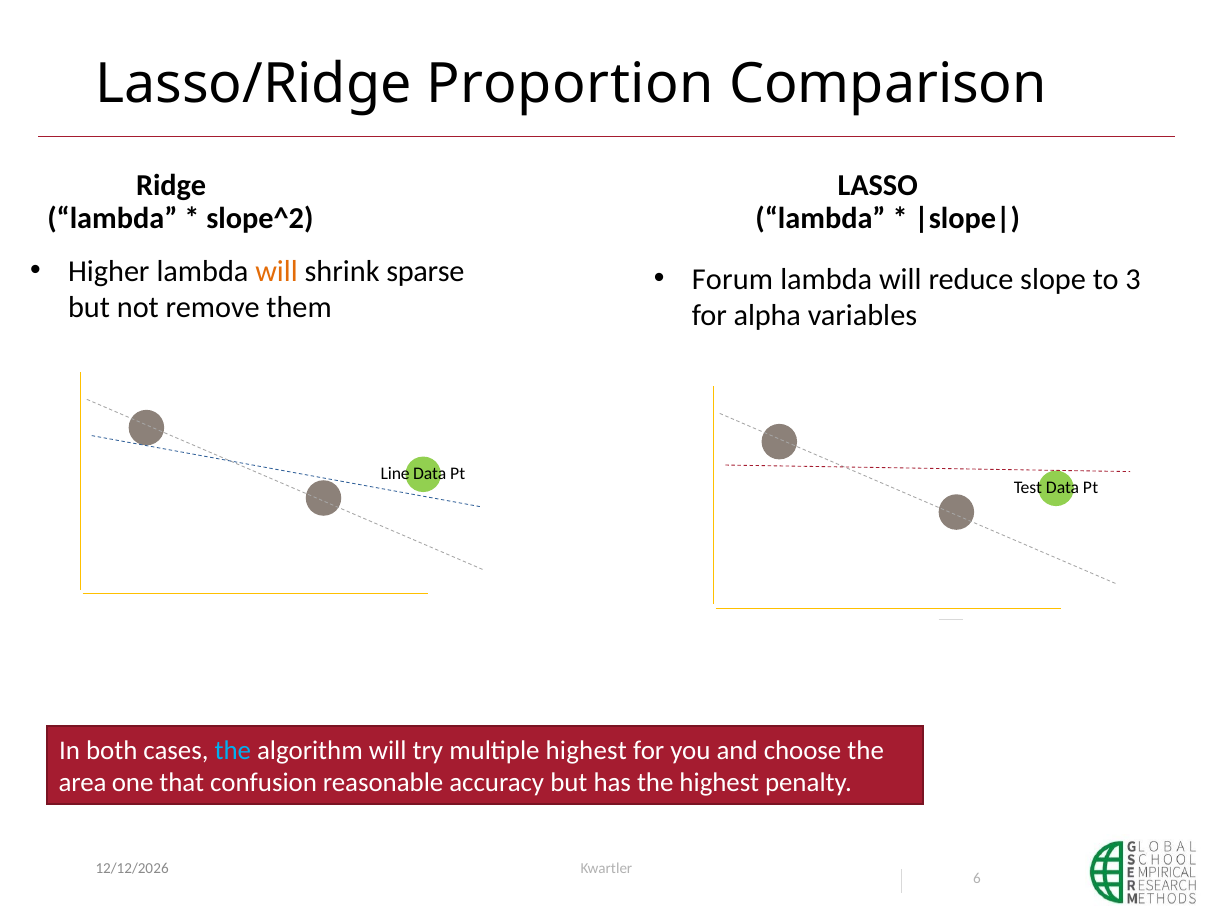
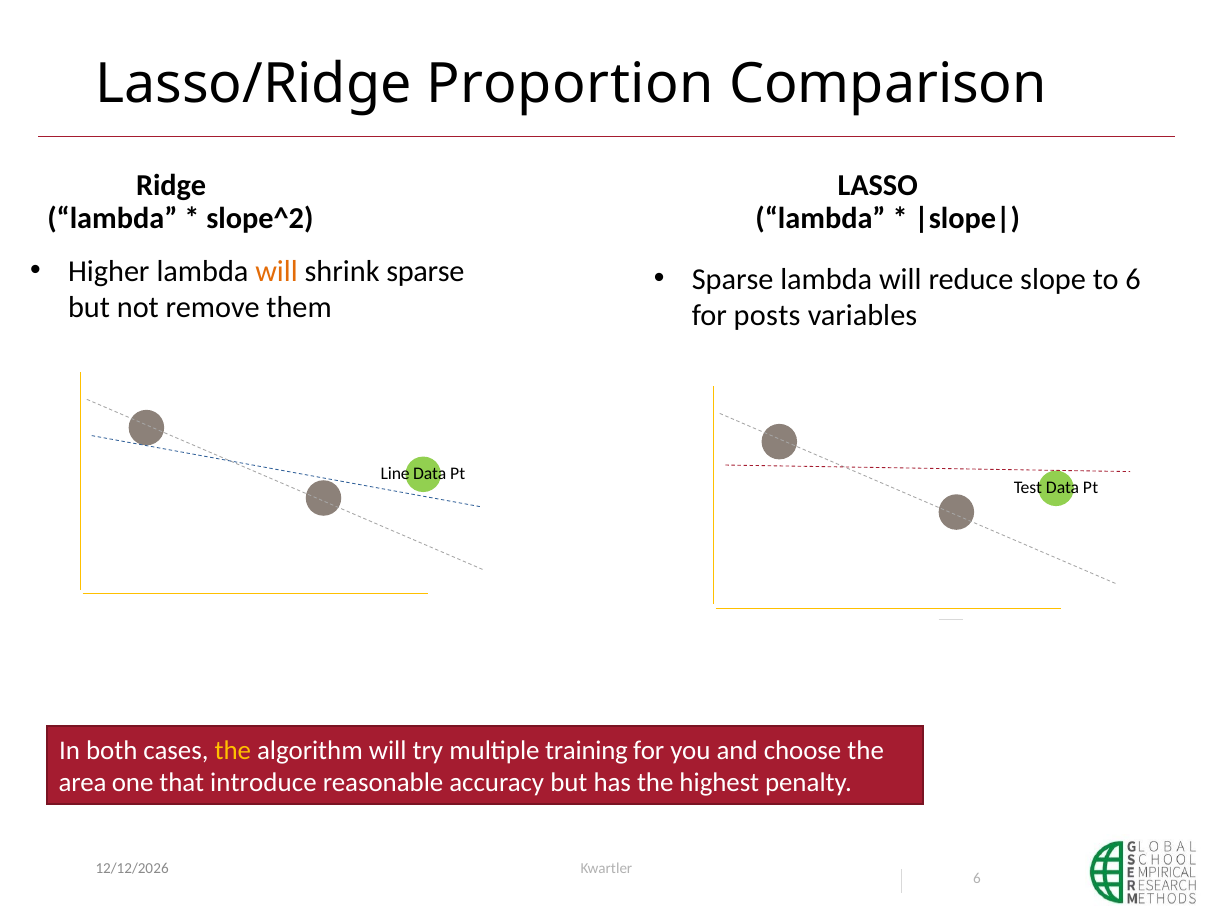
Forum at (733, 279): Forum -> Sparse
to 3: 3 -> 6
alpha: alpha -> posts
the at (233, 750) colour: light blue -> yellow
multiple highest: highest -> training
confusion: confusion -> introduce
